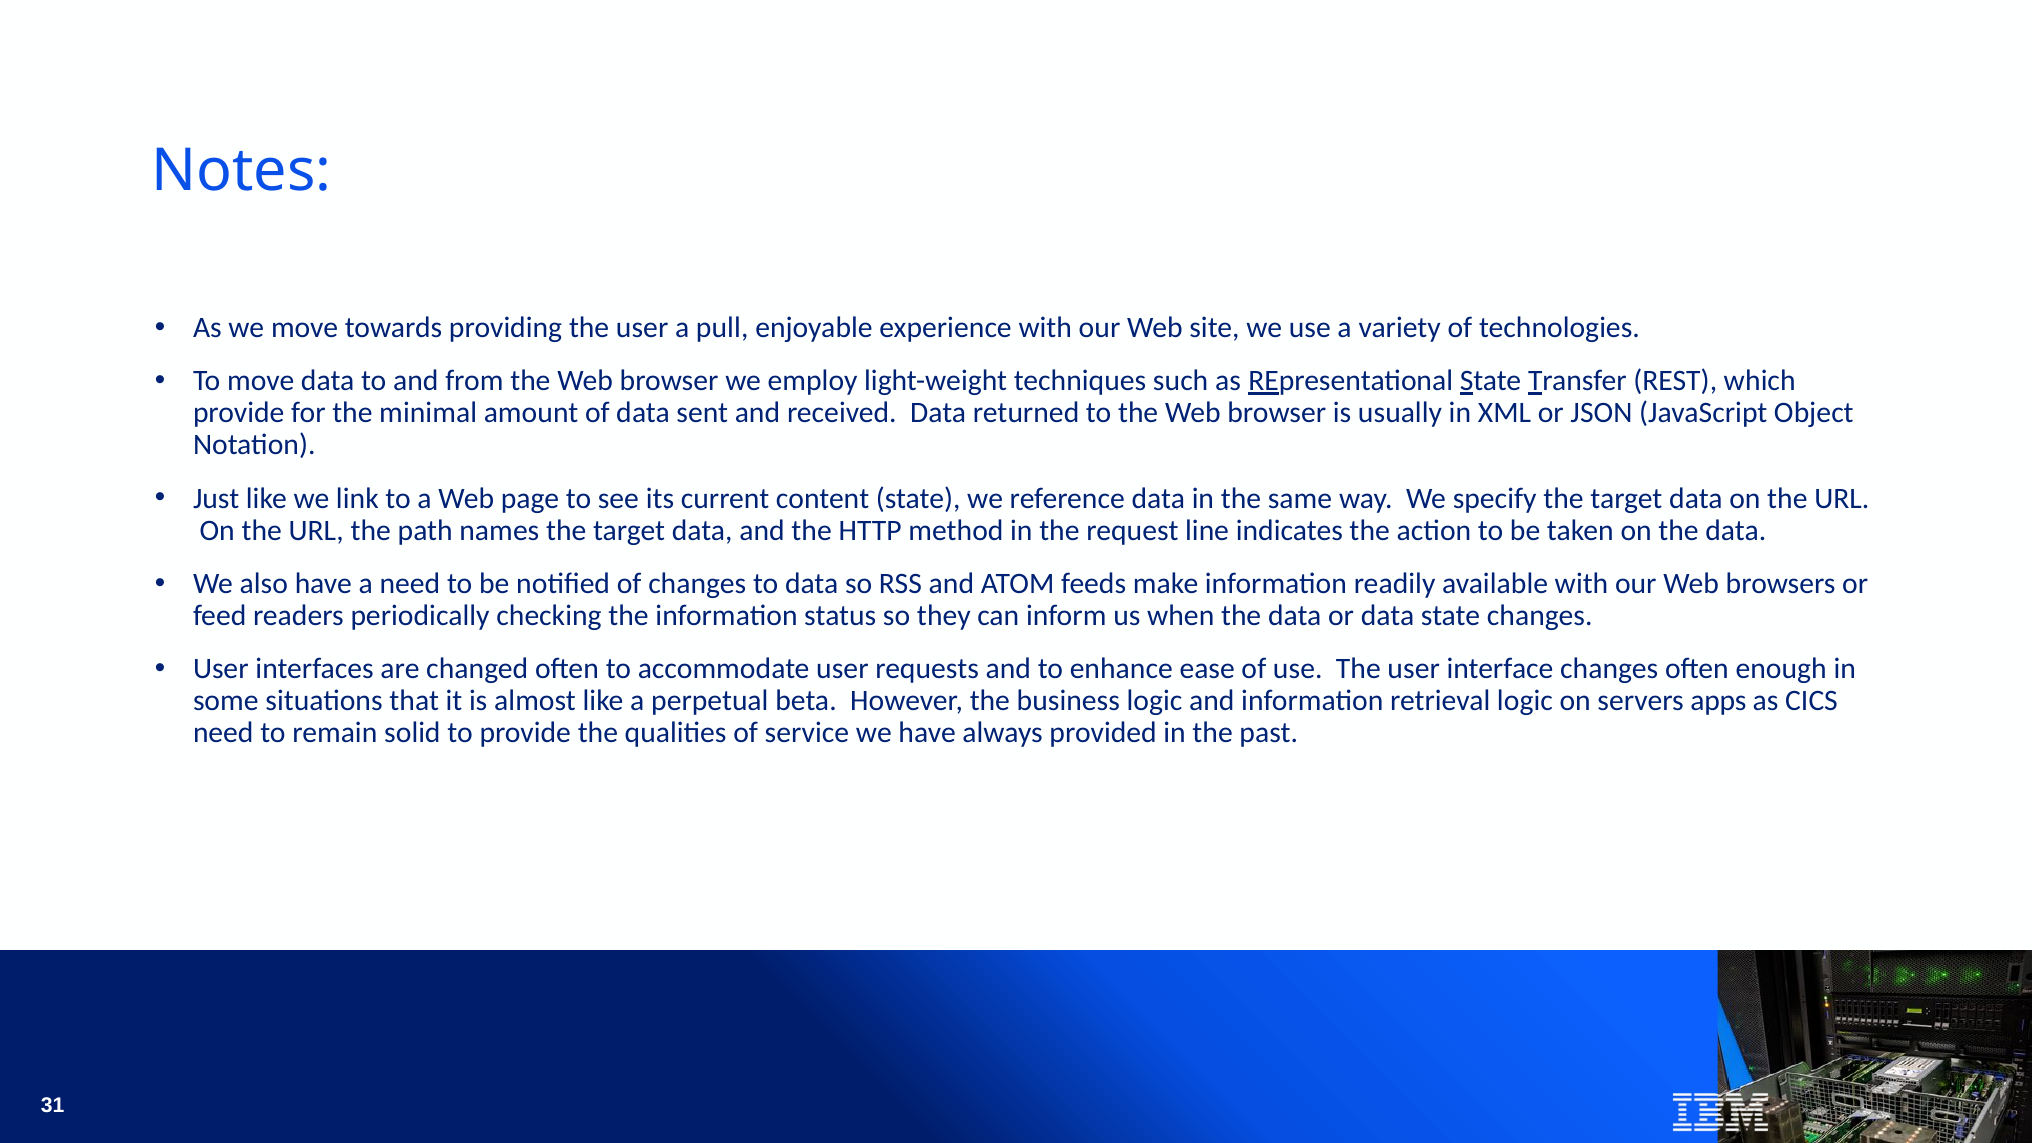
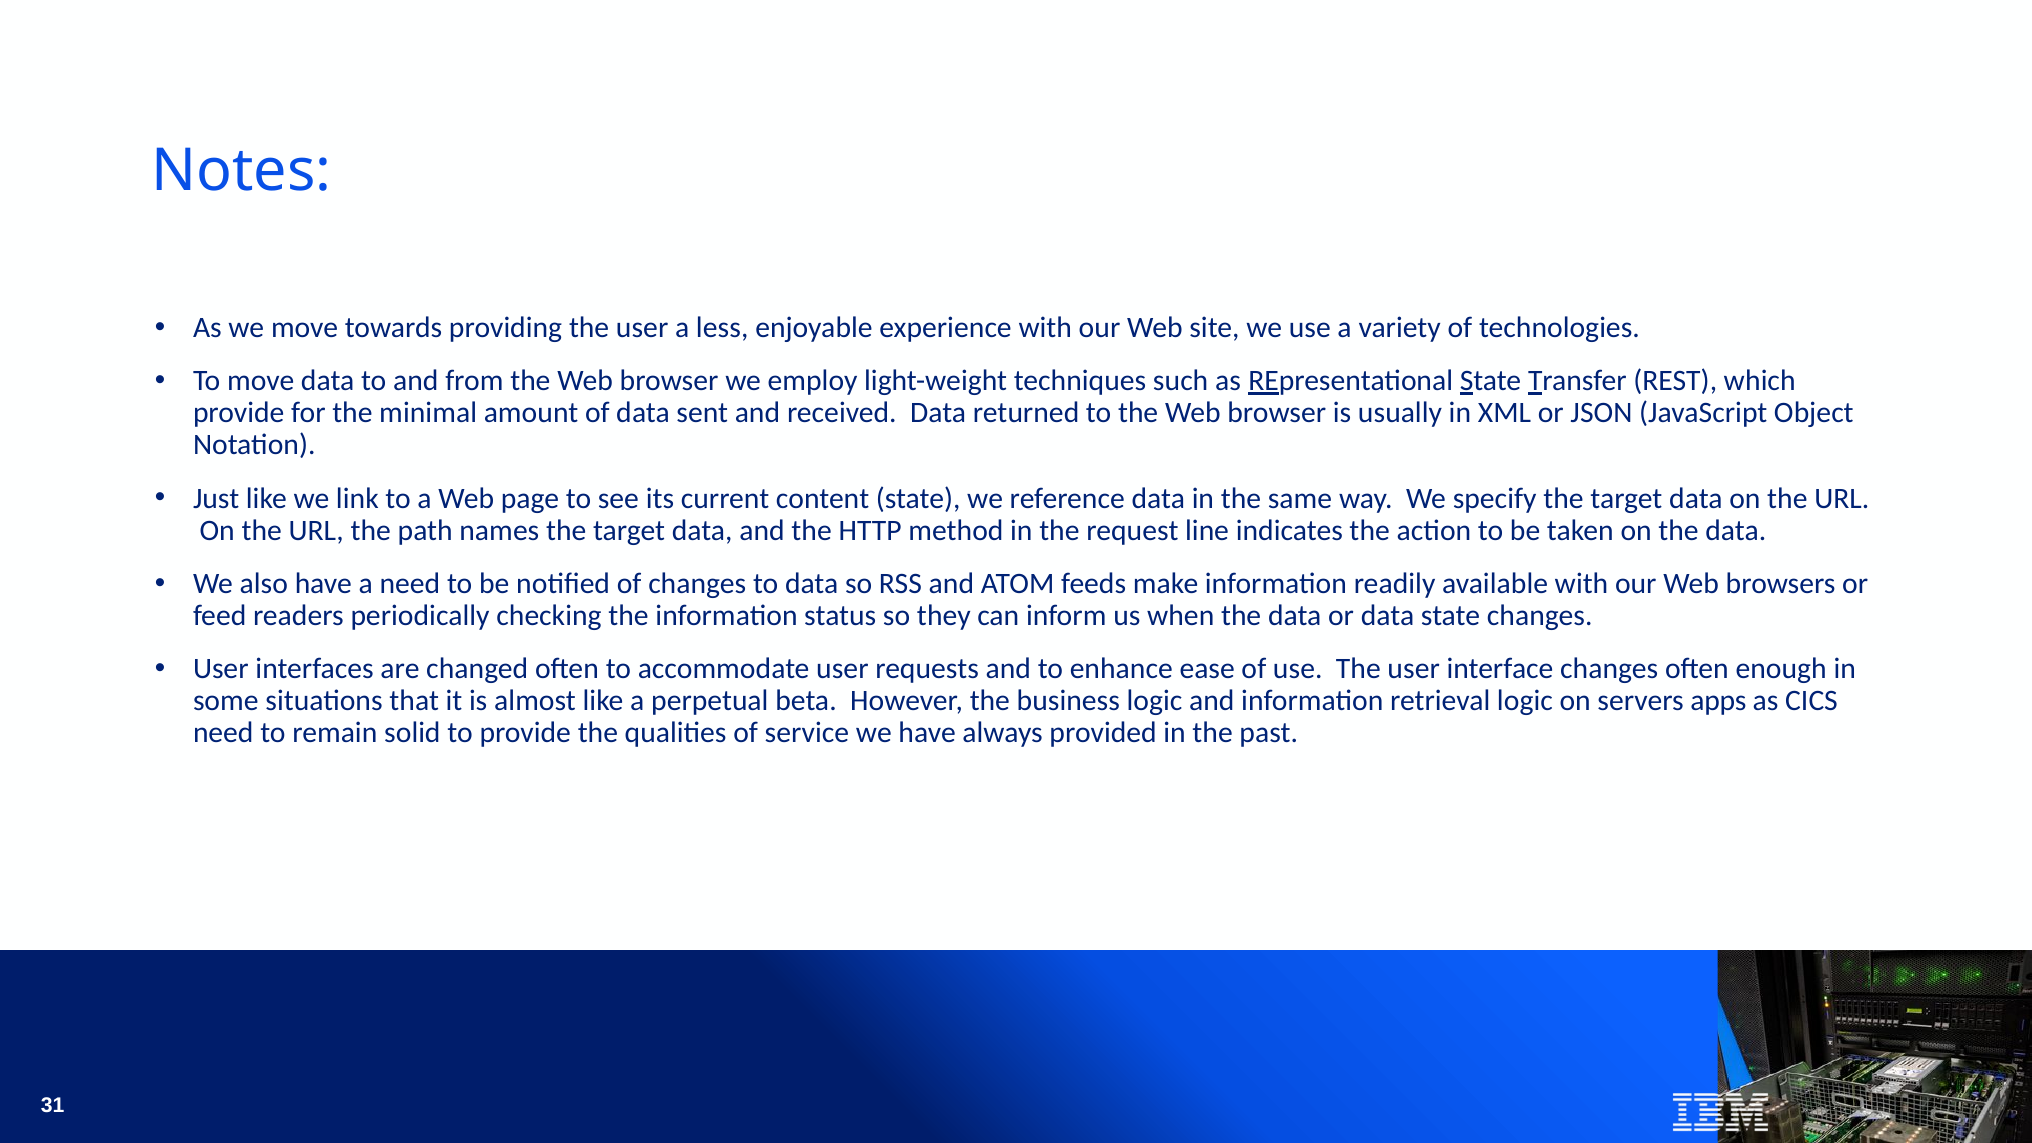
pull: pull -> less
